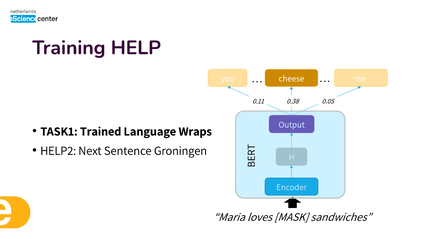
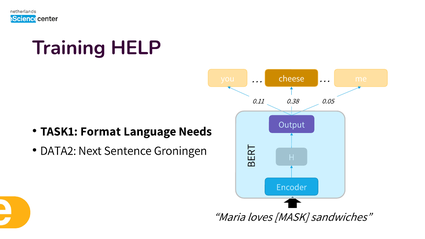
Trained: Trained -> Format
Wraps: Wraps -> Needs
HELP2: HELP2 -> DATA2
